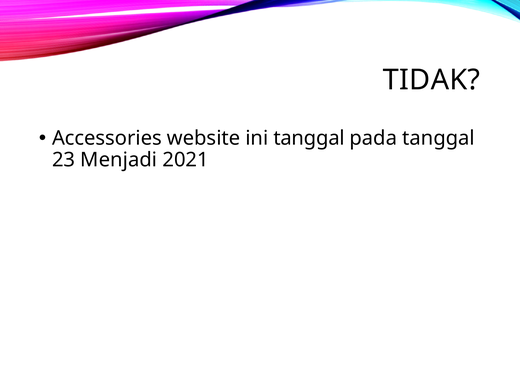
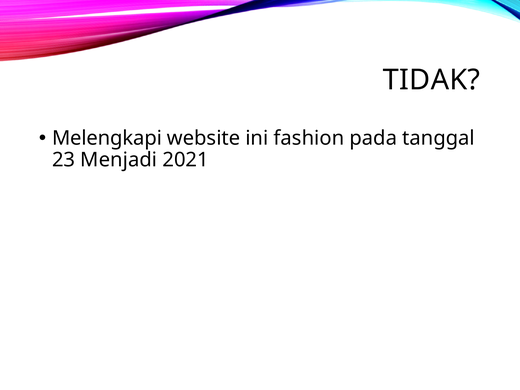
Accessories: Accessories -> Melengkapi
ini tanggal: tanggal -> fashion
